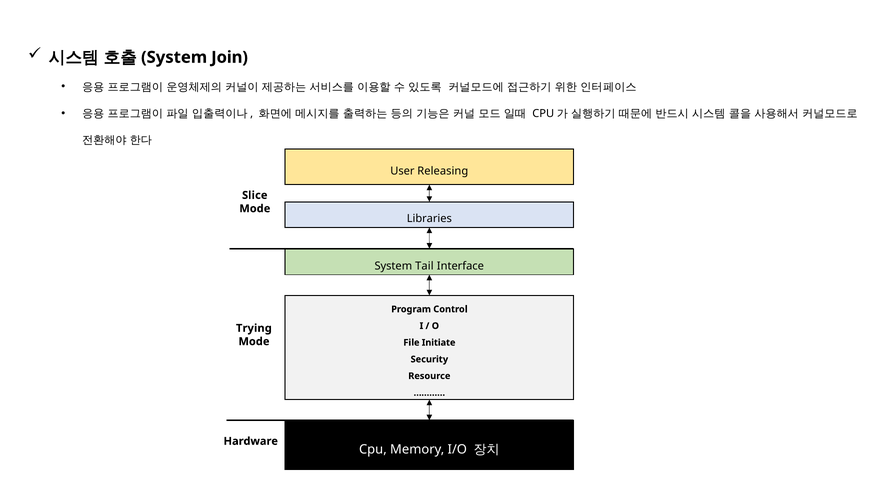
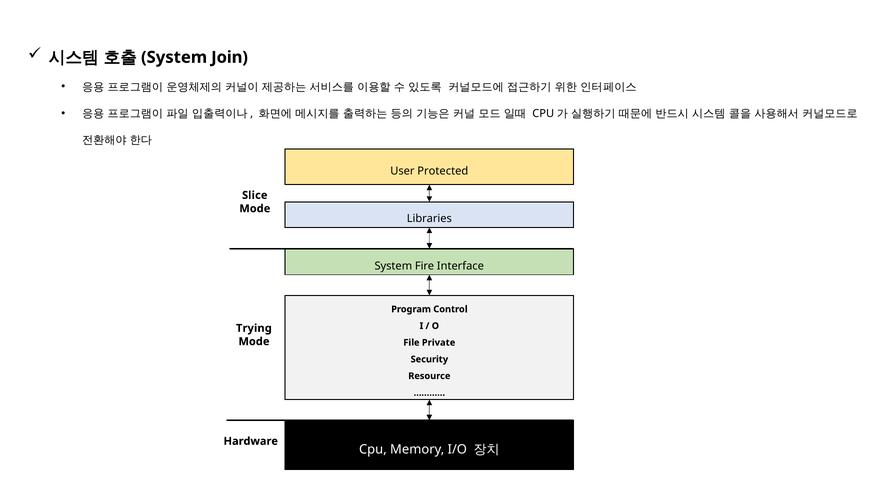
Releasing: Releasing -> Protected
Tail: Tail -> Fire
Initiate: Initiate -> Private
